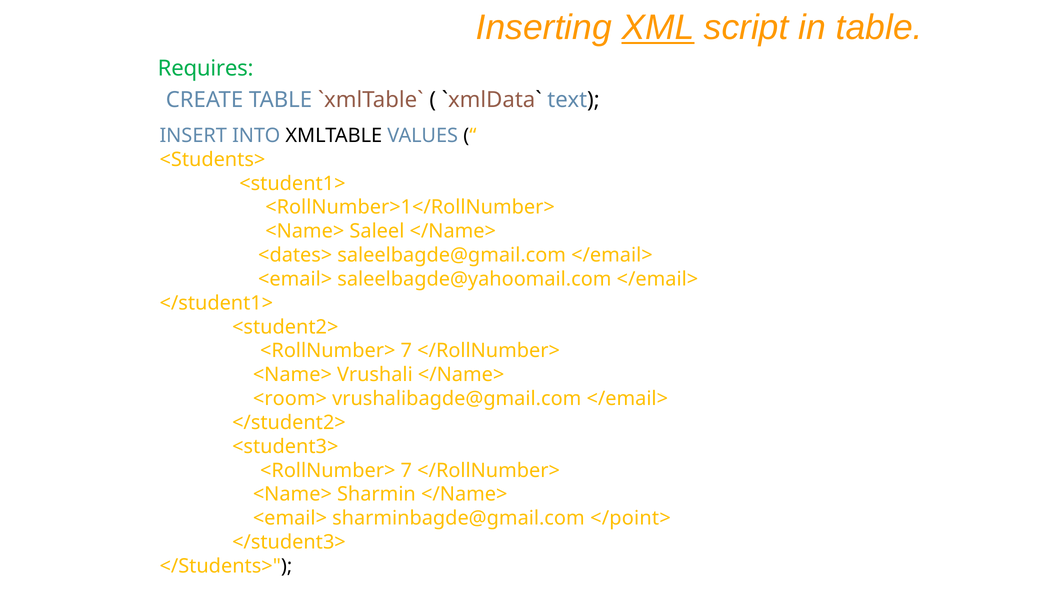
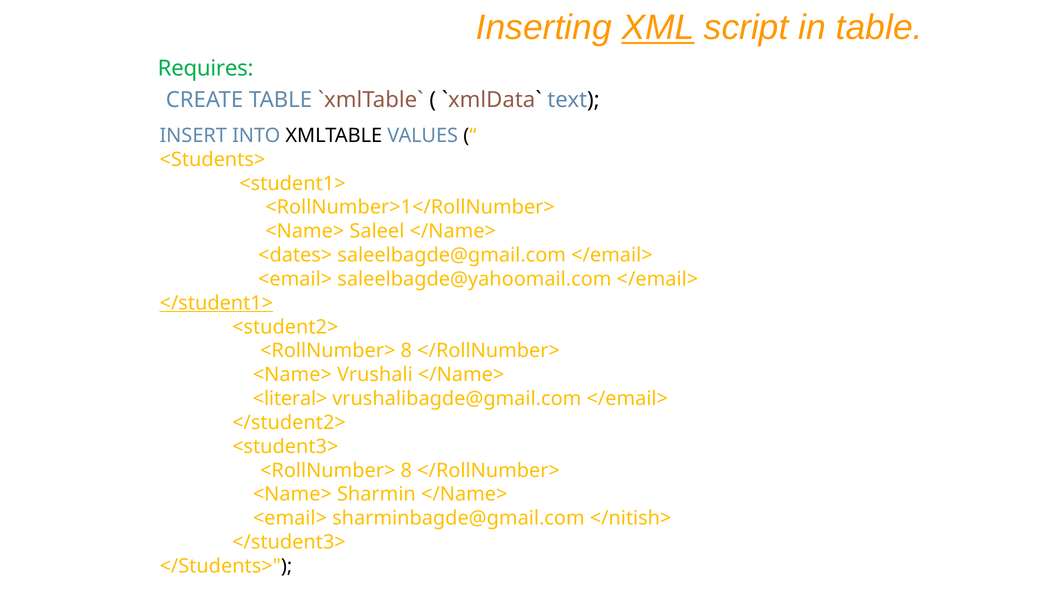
</student1> underline: none -> present
7 at (406, 351): 7 -> 8
<room>: <room> -> <literal>
7 at (406, 471): 7 -> 8
</point>: </point> -> </nitish>
